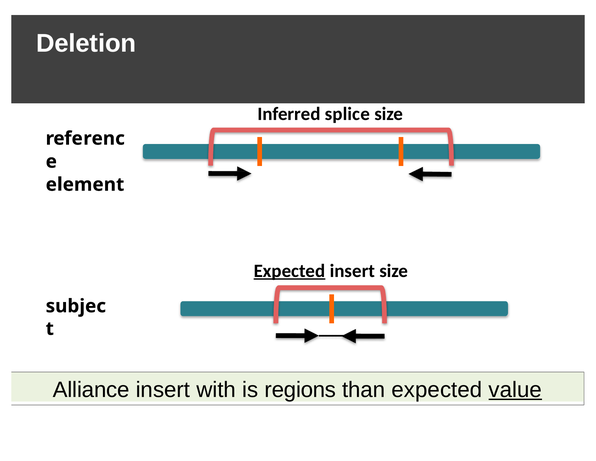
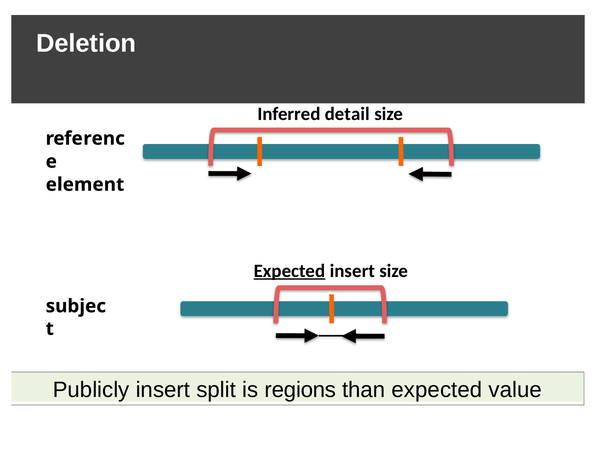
splice: splice -> detail
Alliance: Alliance -> Publicly
with: with -> split
value underline: present -> none
